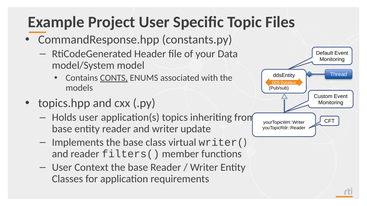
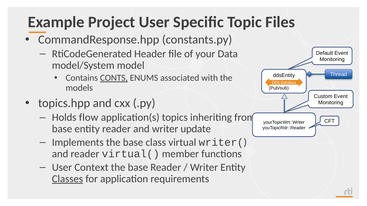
Holds user: user -> flow
filters(: filters( -> virtual(
Classes underline: none -> present
